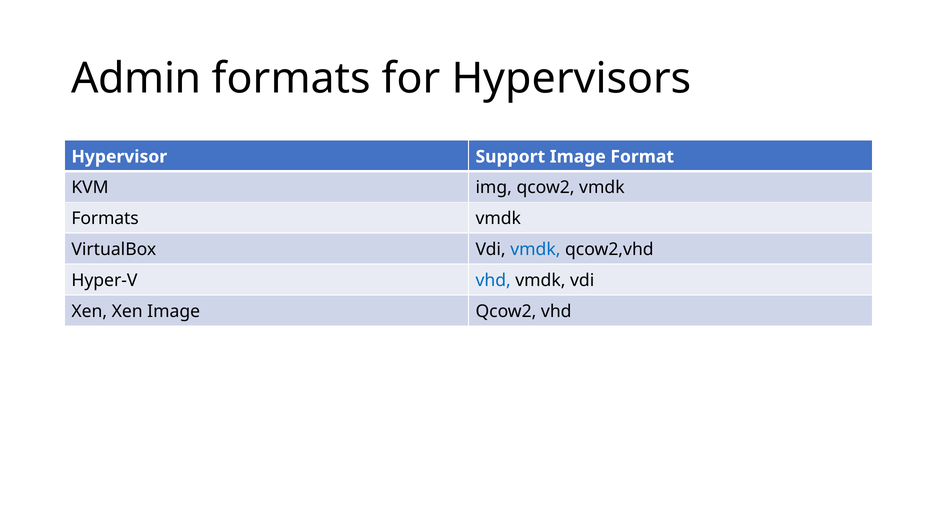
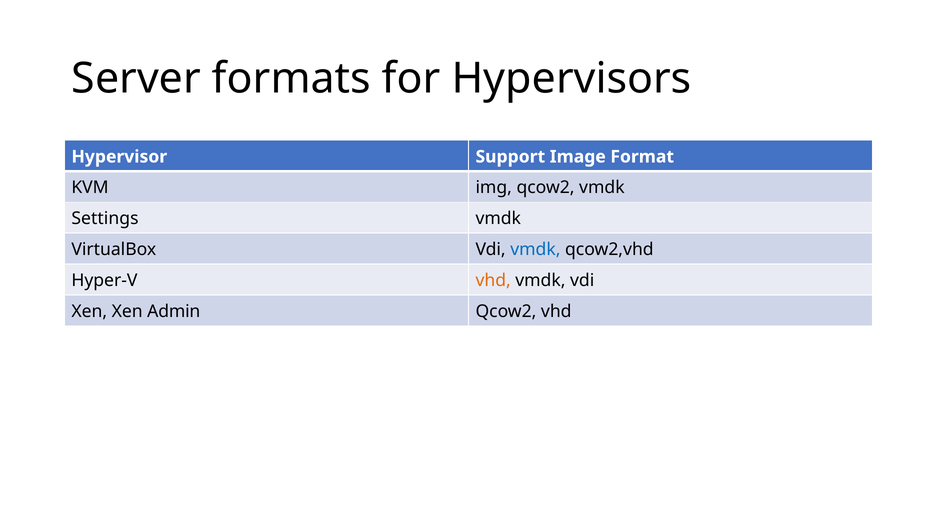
Admin: Admin -> Server
Formats at (105, 219): Formats -> Settings
vhd at (493, 281) colour: blue -> orange
Xen Image: Image -> Admin
